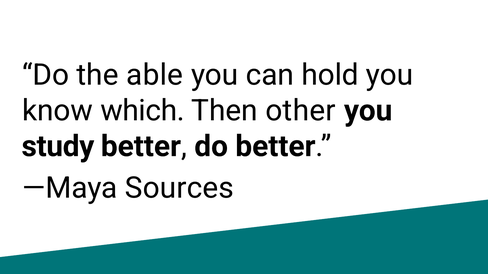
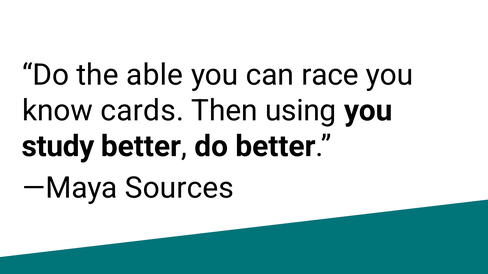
hold: hold -> race
which: which -> cards
other: other -> using
